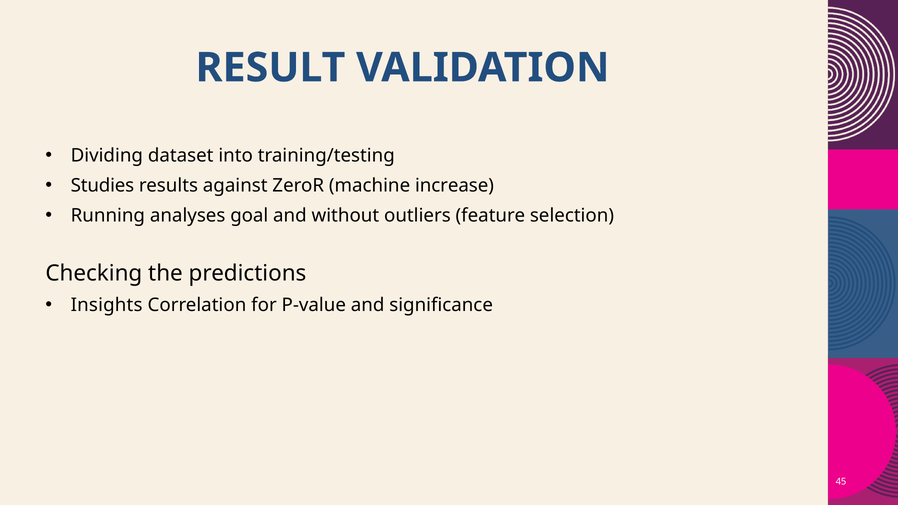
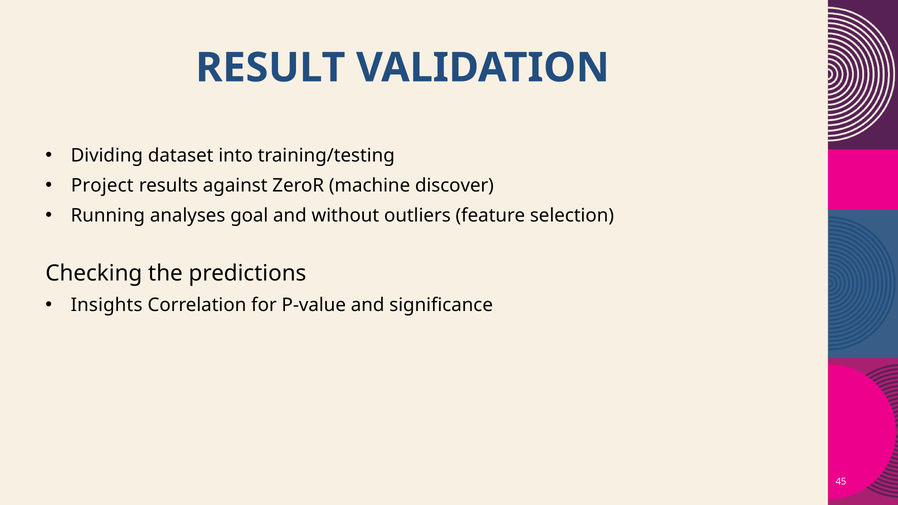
Studies: Studies -> Project
increase: increase -> discover
